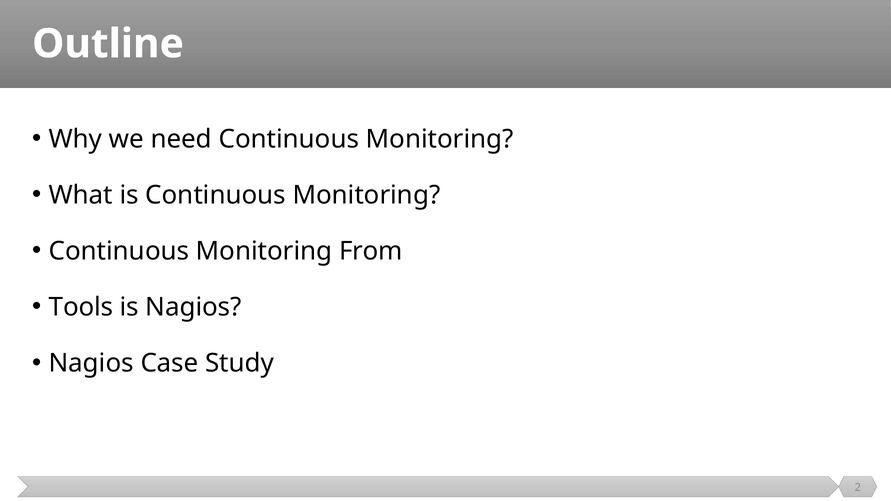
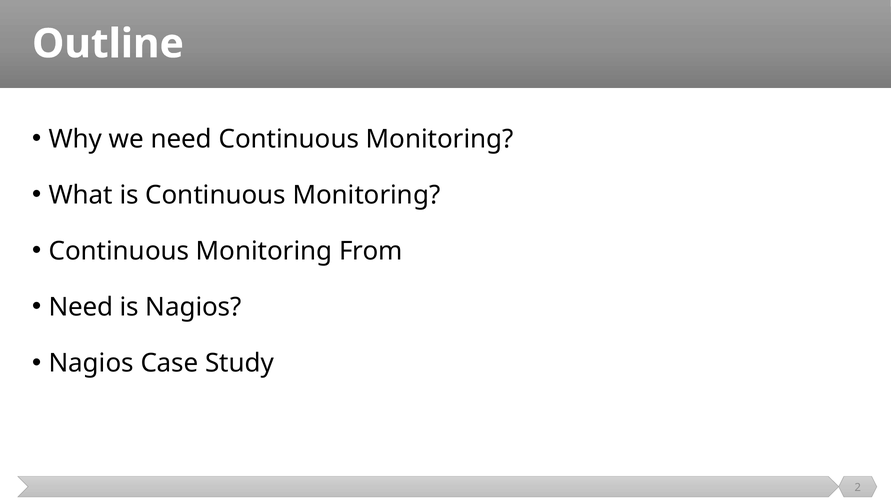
Tools at (81, 307): Tools -> Need
